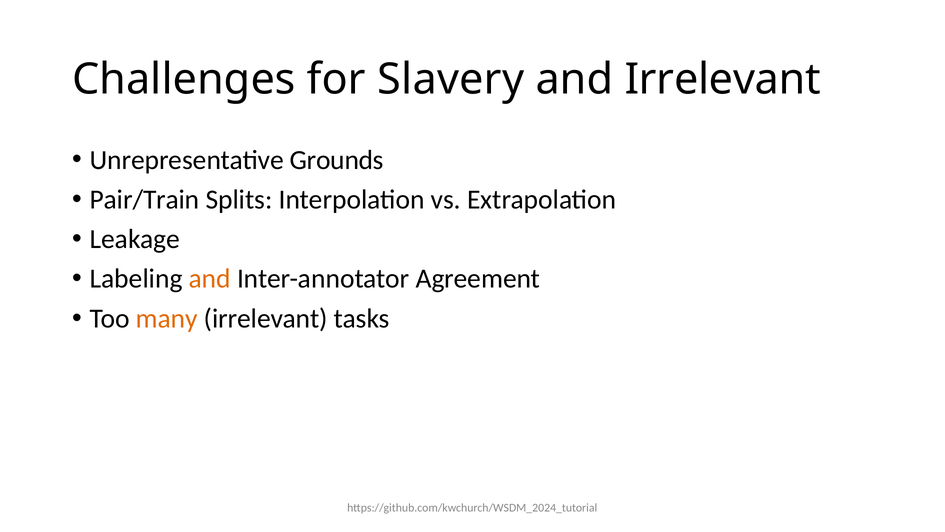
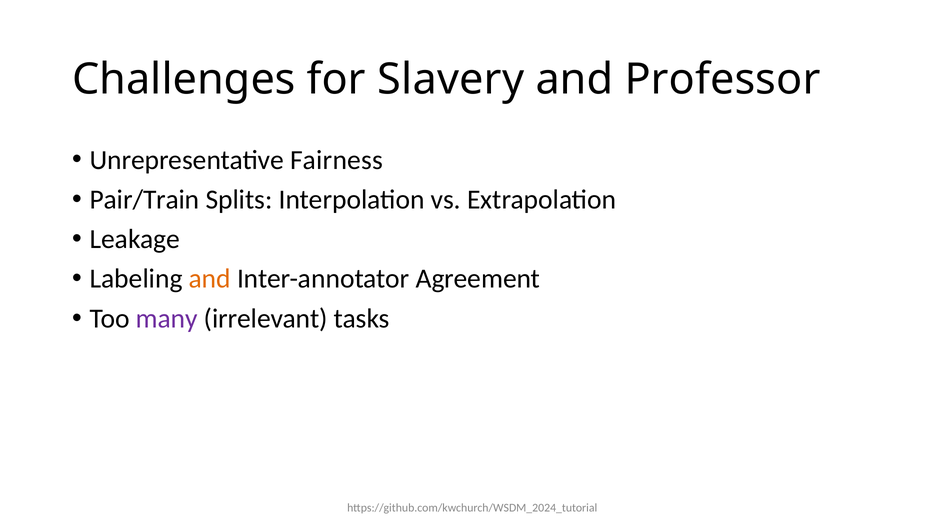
and Irrelevant: Irrelevant -> Professor
Grounds: Grounds -> Fairness
many colour: orange -> purple
